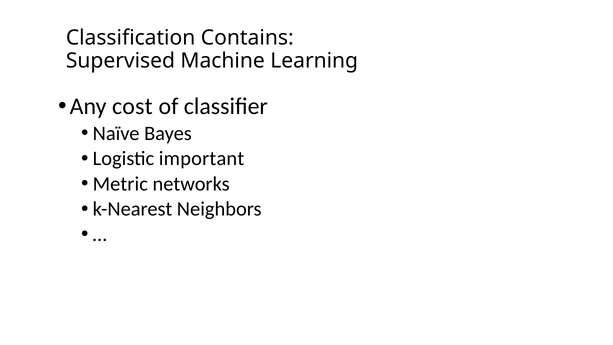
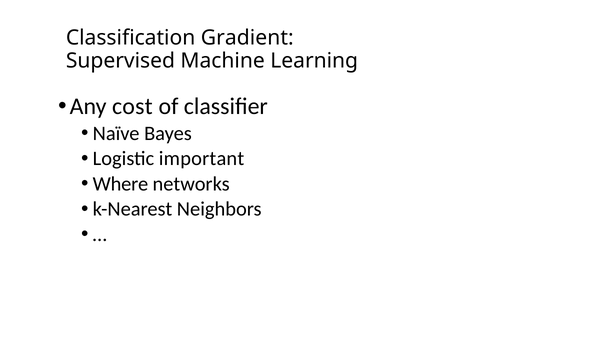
Contains: Contains -> Gradient
Metric: Metric -> Where
